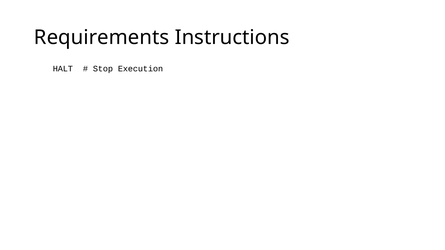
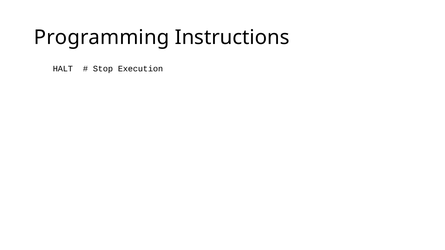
Requirements: Requirements -> Programming
